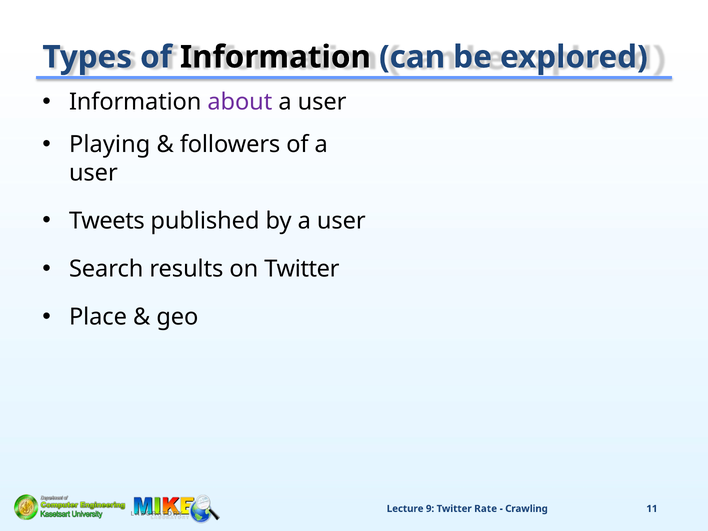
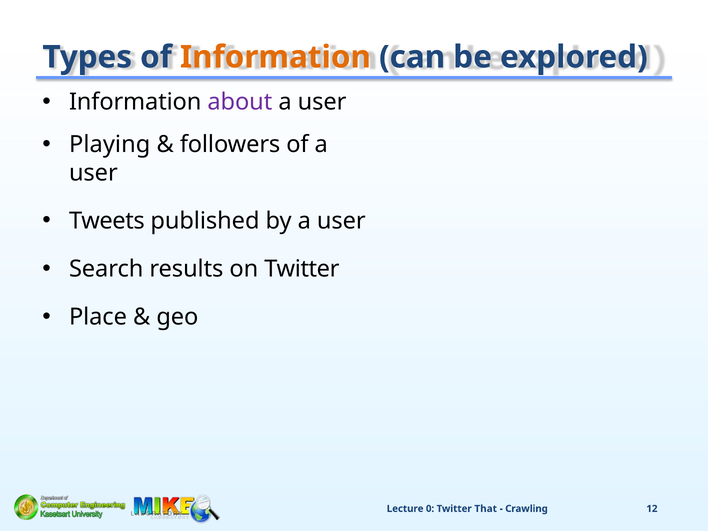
Information at (275, 57) colour: black -> orange
9: 9 -> 0
Rate: Rate -> That
11: 11 -> 12
